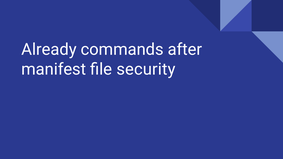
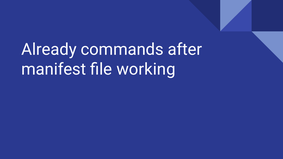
security: security -> working
